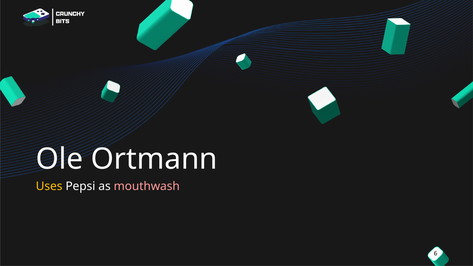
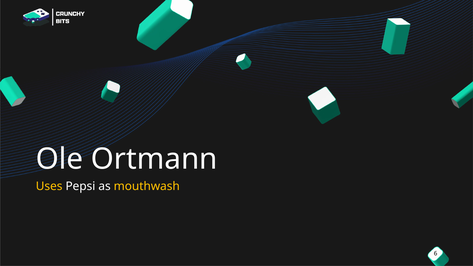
mouthwash colour: pink -> yellow
